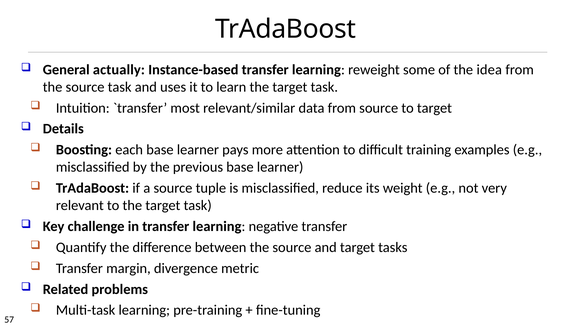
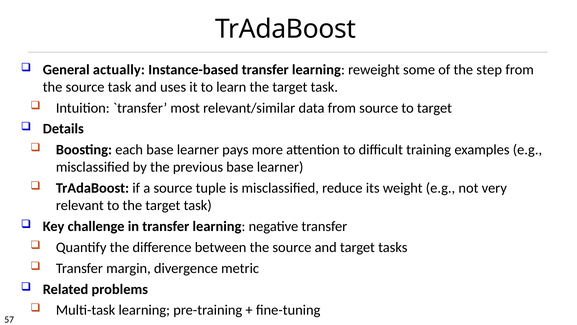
idea: idea -> step
